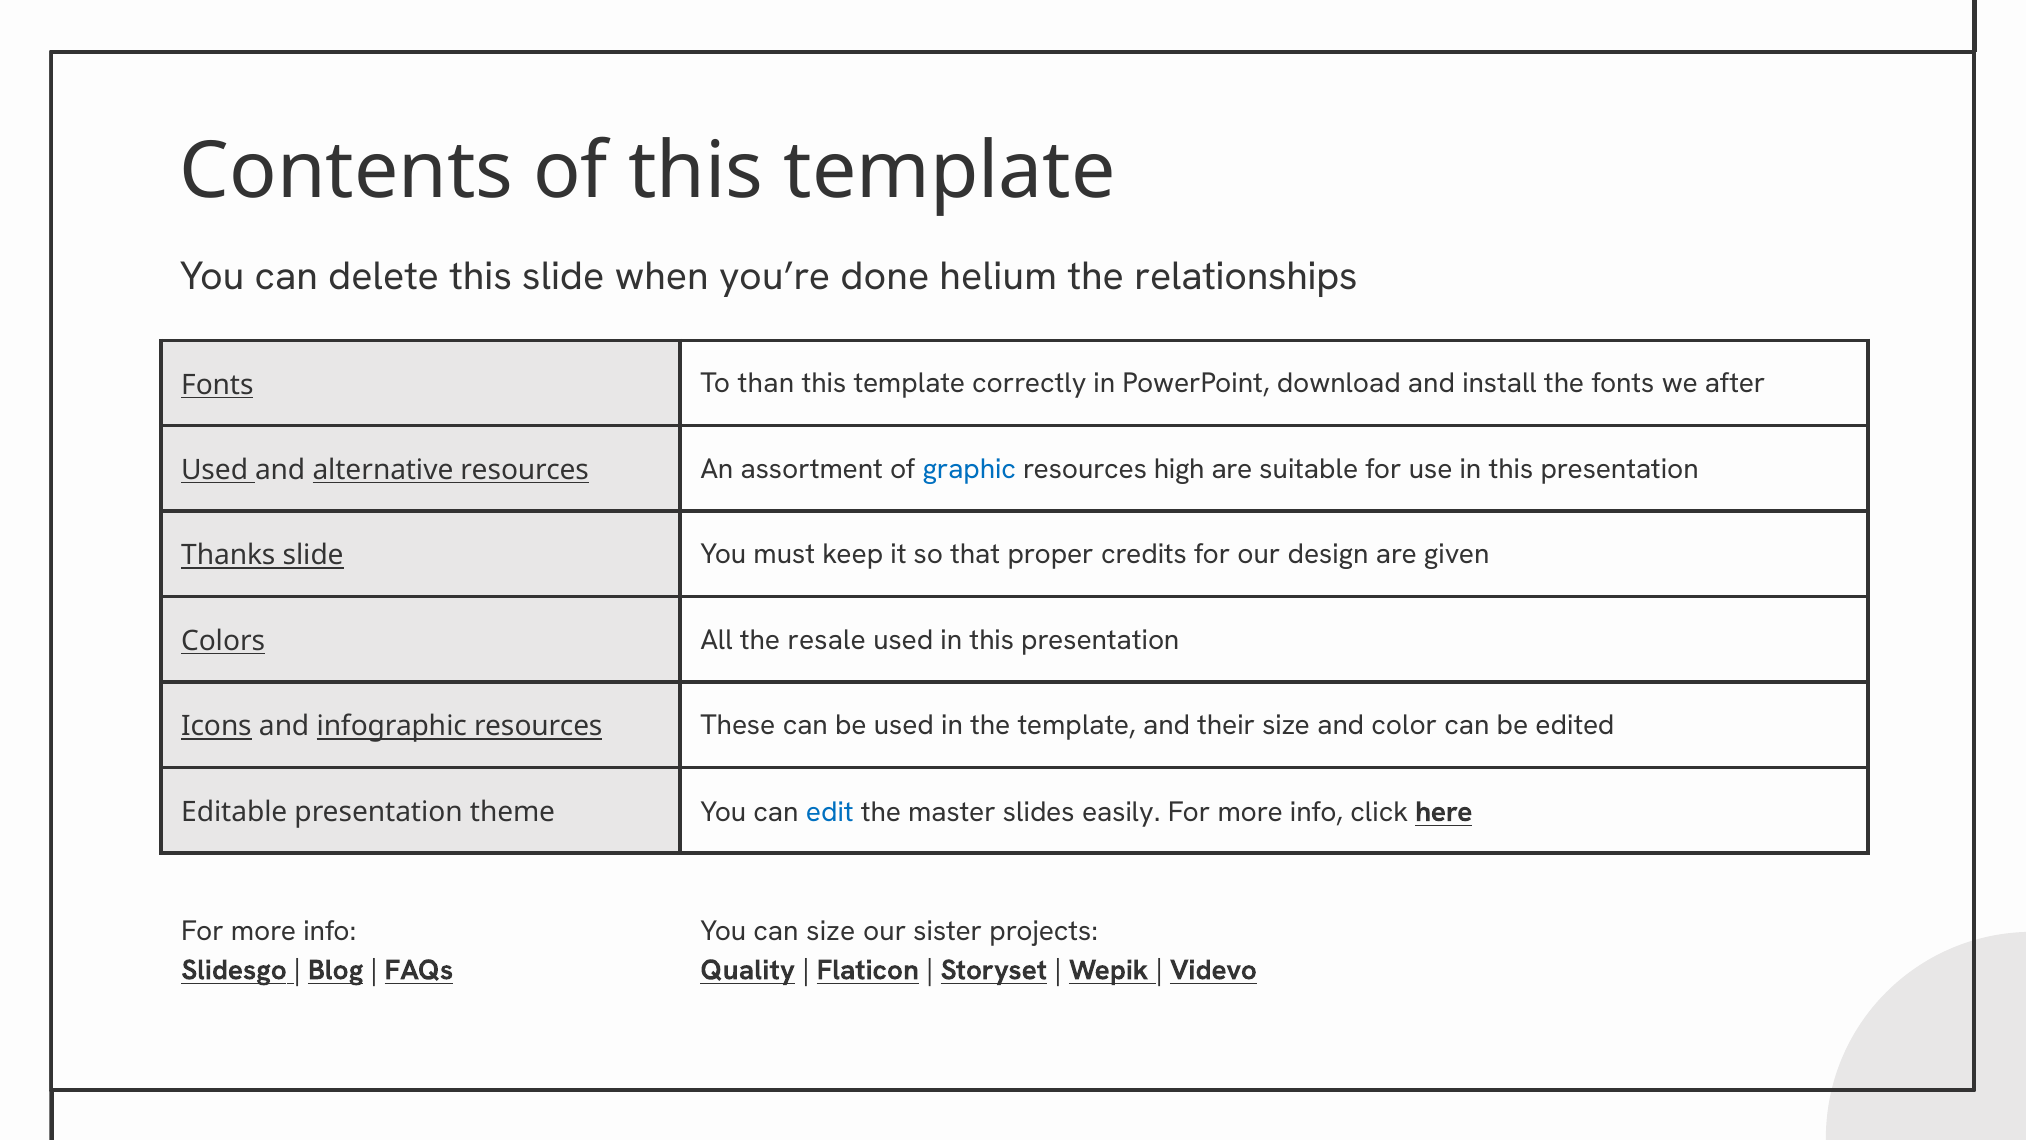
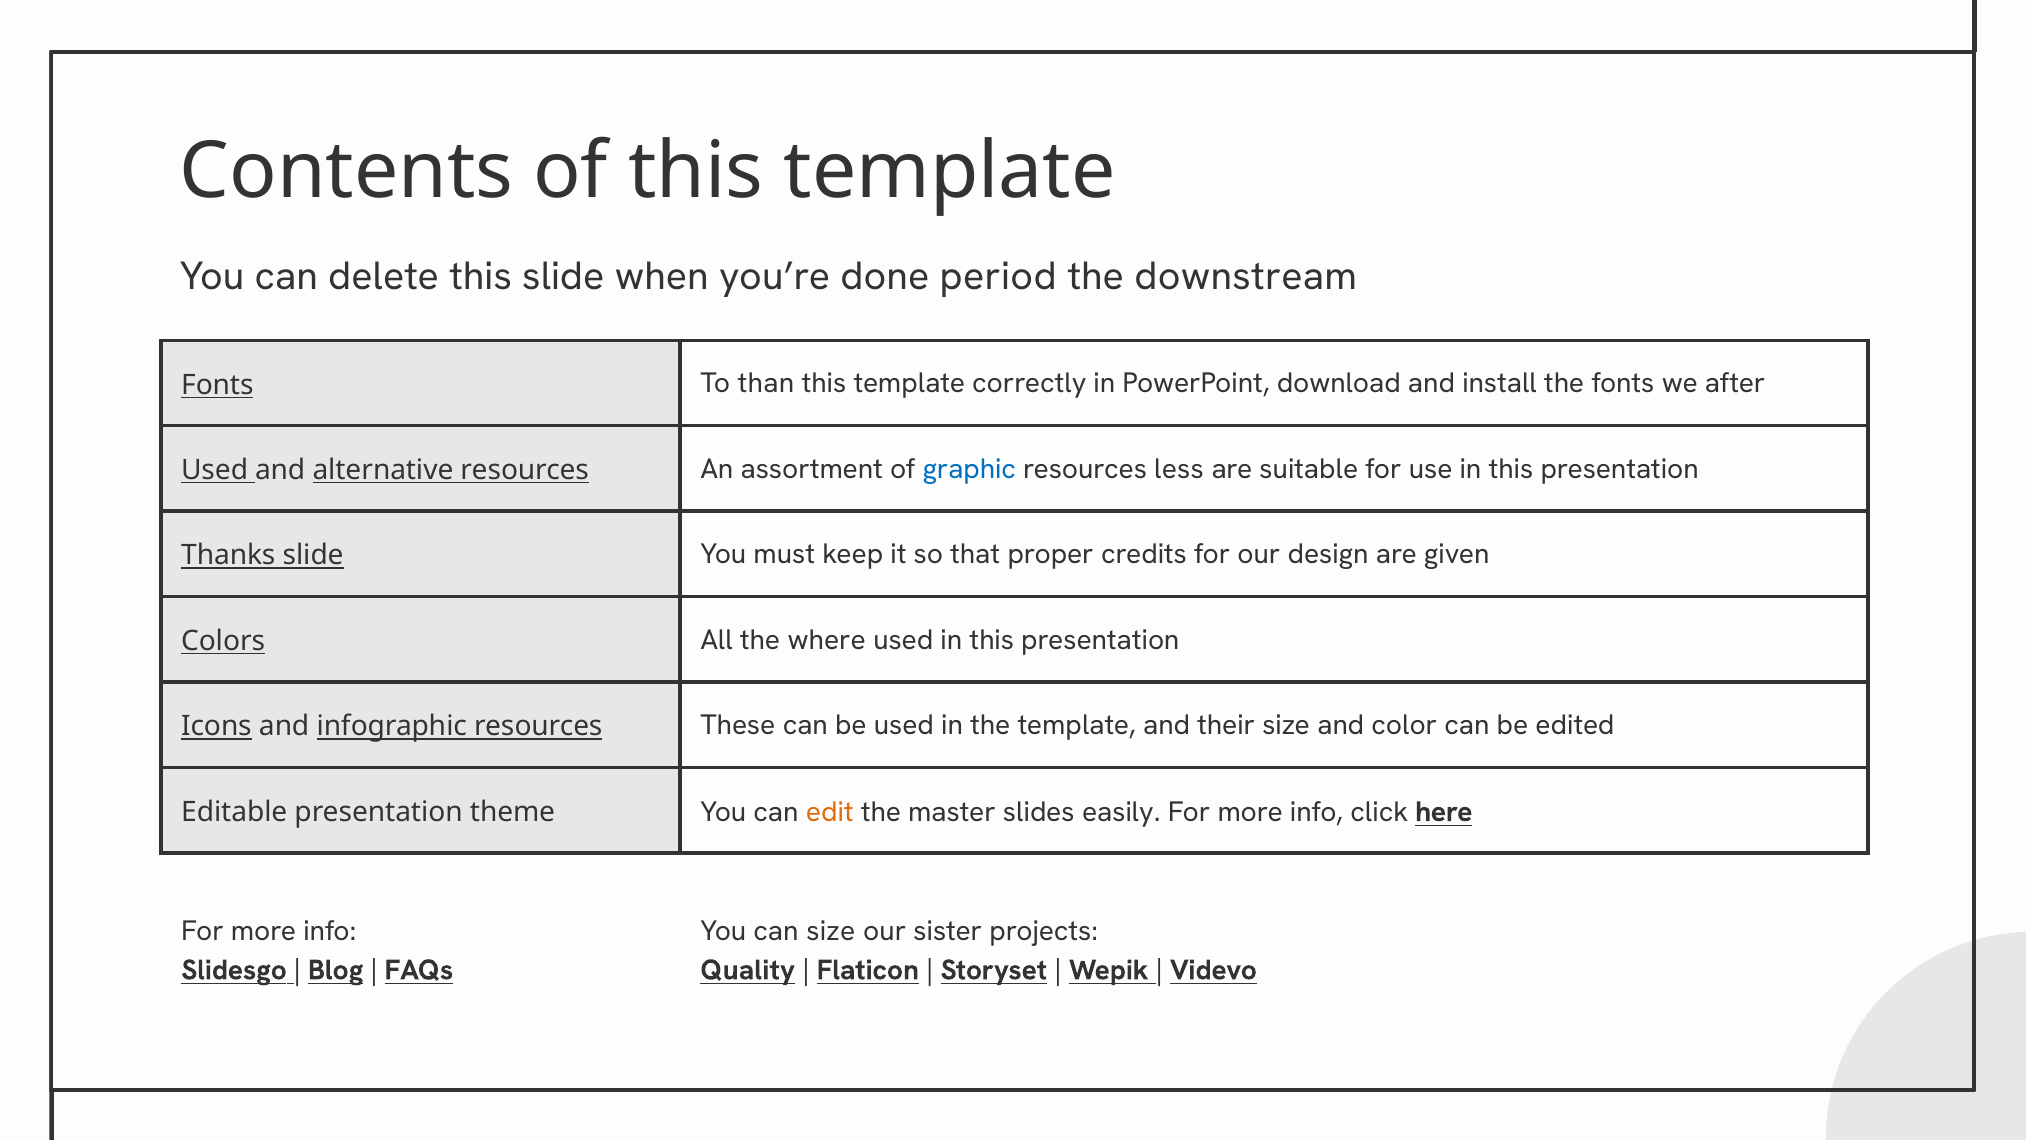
helium: helium -> period
relationships: relationships -> downstream
high: high -> less
resale: resale -> where
edit colour: blue -> orange
